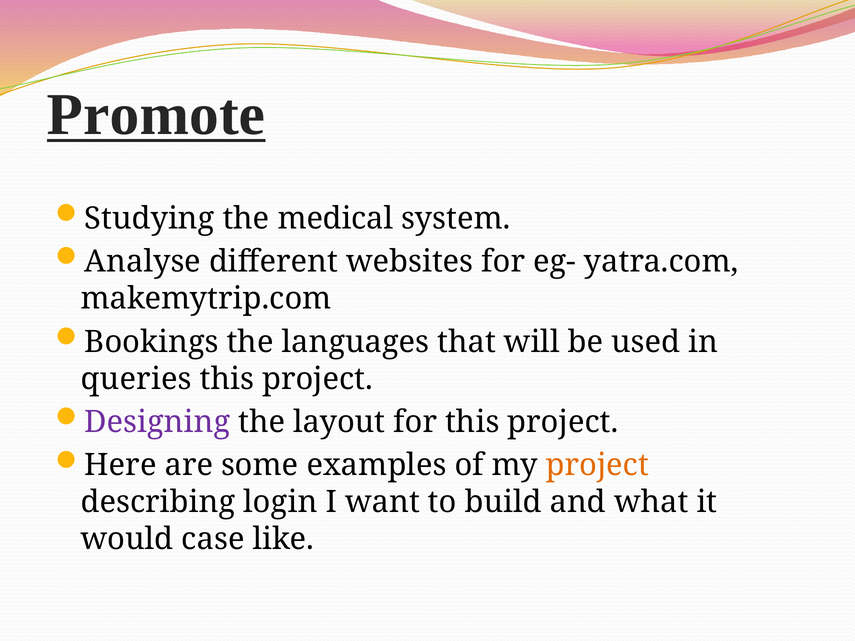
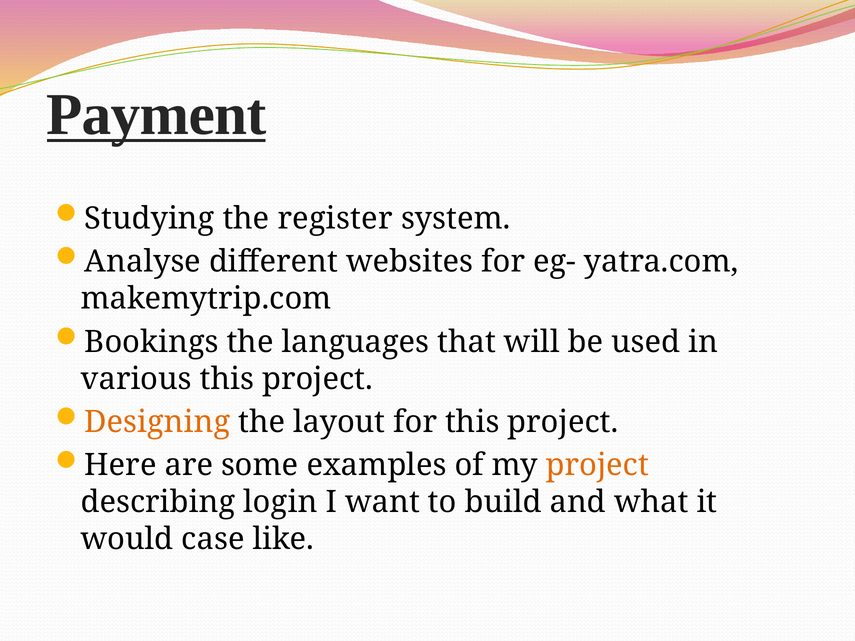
Promote: Promote -> Payment
medical: medical -> register
queries: queries -> various
Designing colour: purple -> orange
